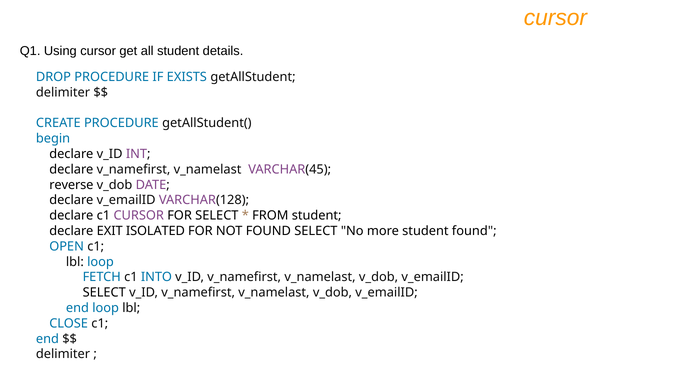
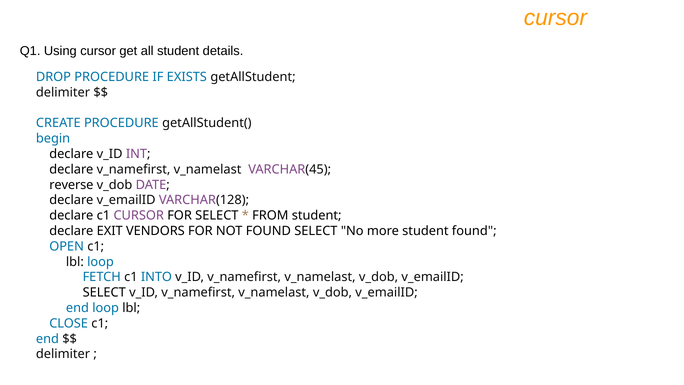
ISOLATED: ISOLATED -> VENDORS
